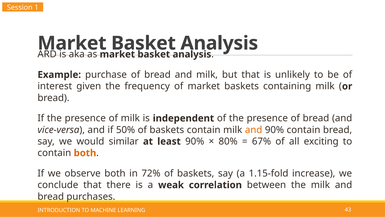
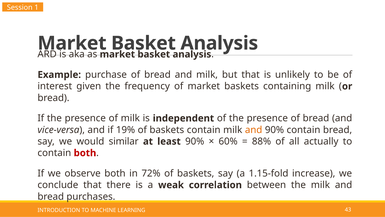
50%: 50% -> 19%
80%: 80% -> 60%
67%: 67% -> 88%
exciting: exciting -> actually
both at (85, 153) colour: orange -> red
